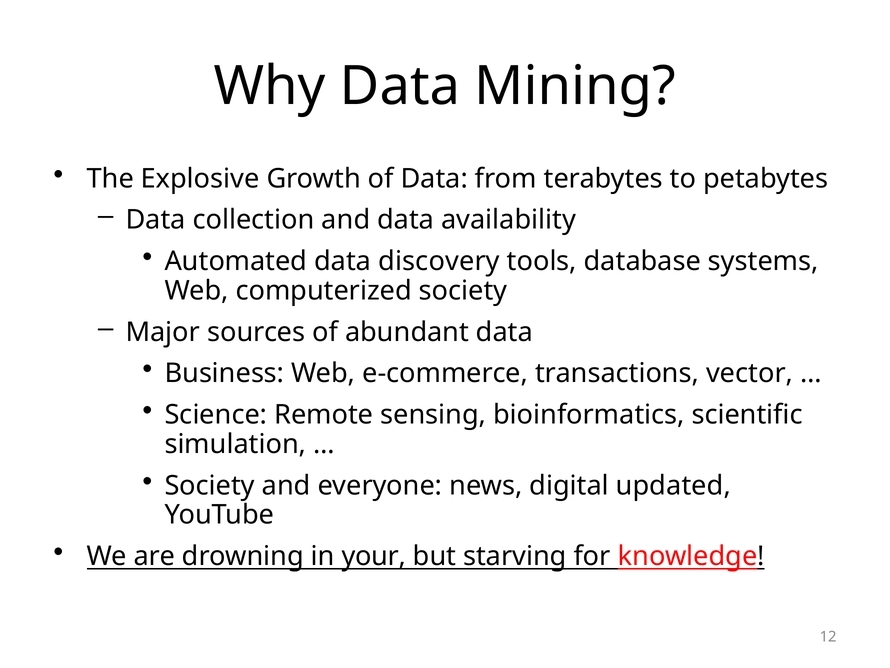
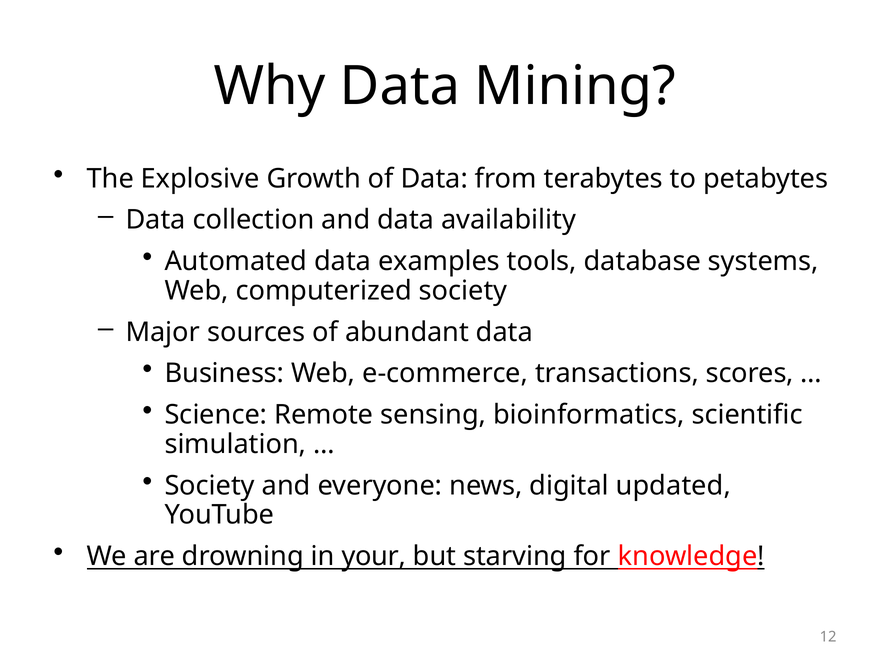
discovery: discovery -> examples
vector: vector -> scores
